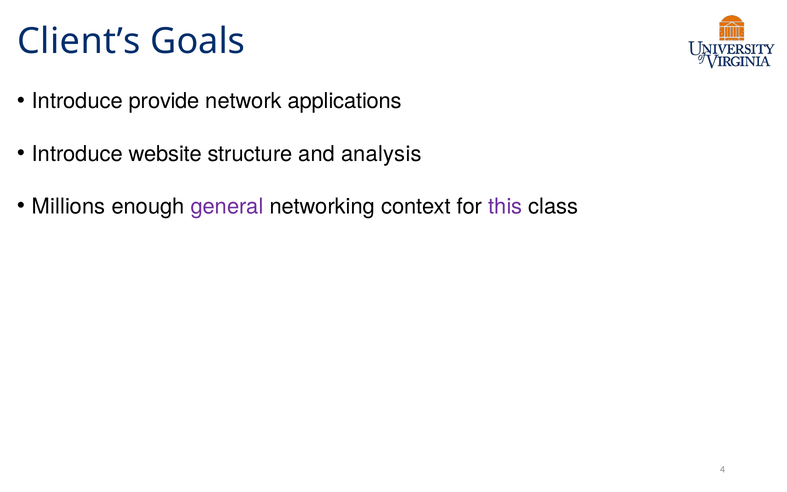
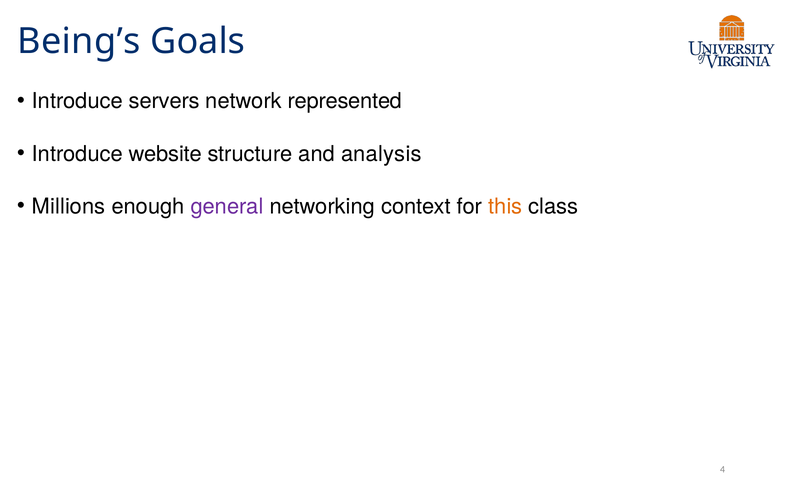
Client’s: Client’s -> Being’s
provide: provide -> servers
applications: applications -> represented
this colour: purple -> orange
